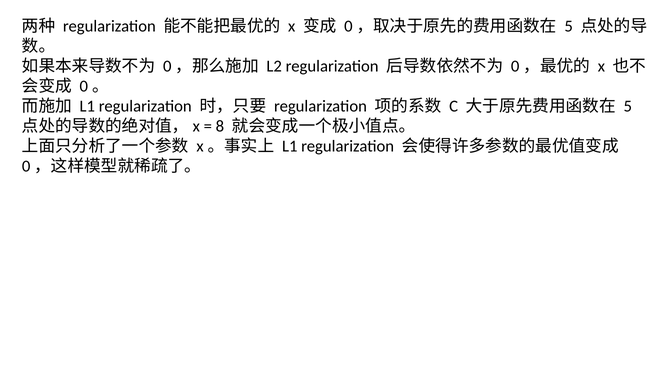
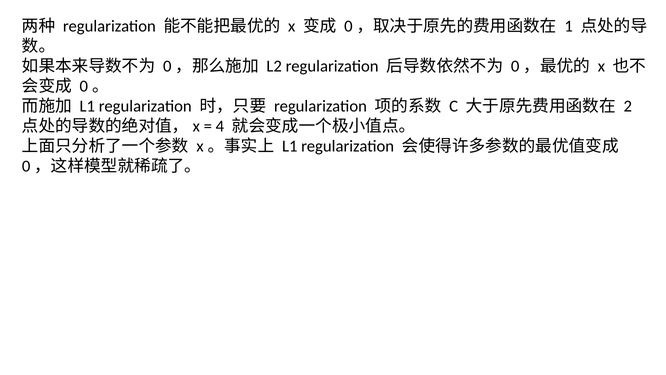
5 at (569, 26): 5 -> 1
5 at (628, 106): 5 -> 2
8: 8 -> 4
